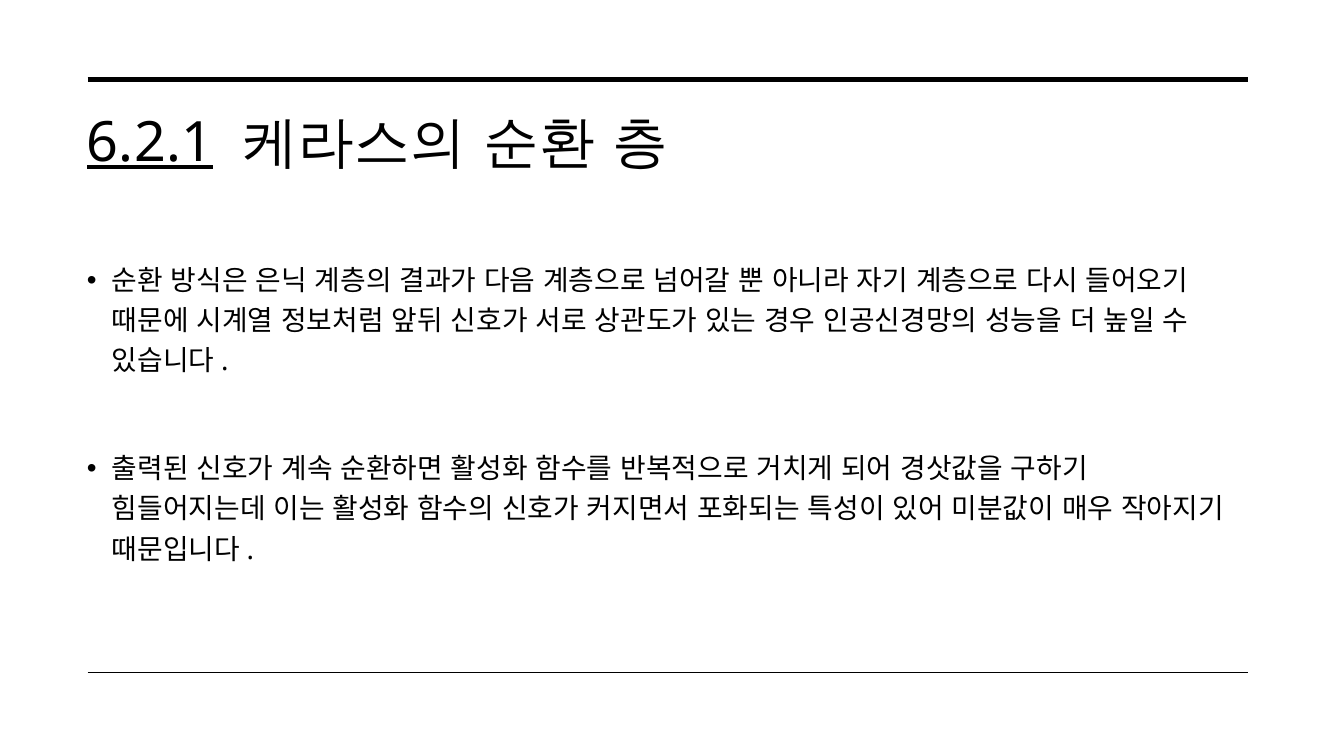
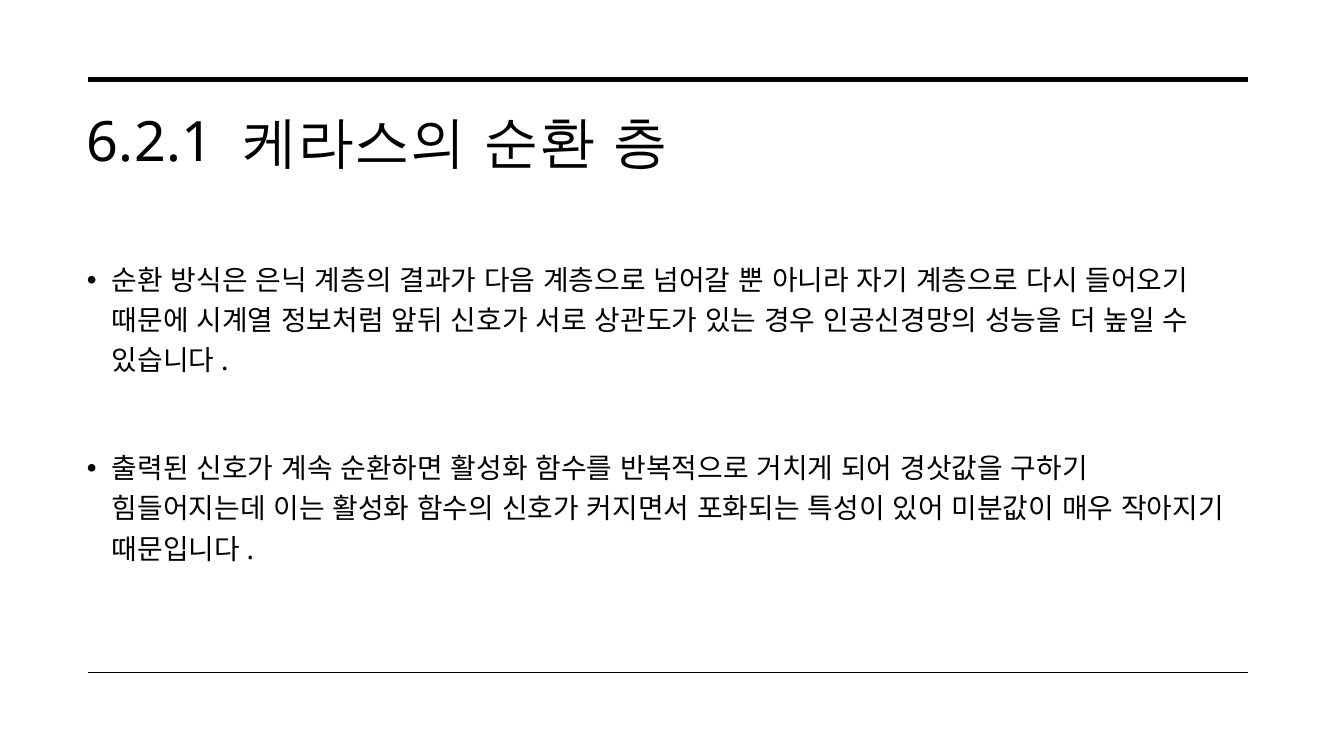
6.2.1 underline: present -> none
